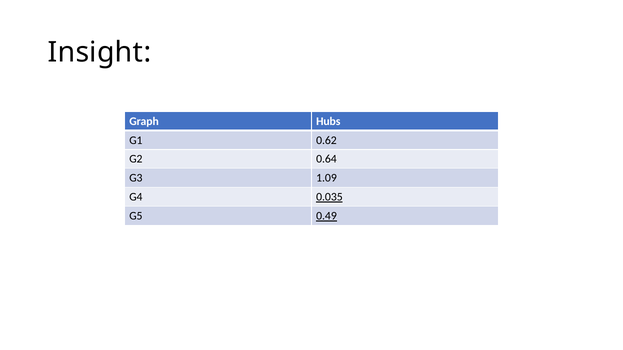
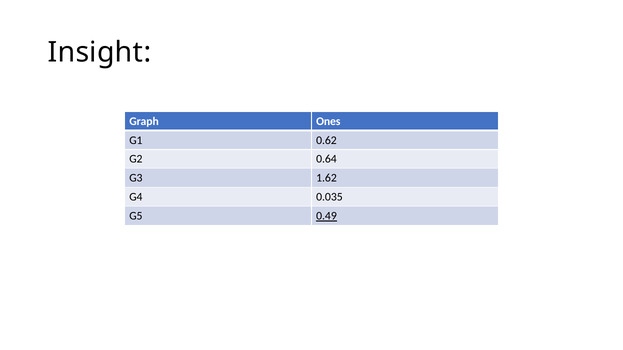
Hubs: Hubs -> Ones
1.09: 1.09 -> 1.62
0.035 underline: present -> none
